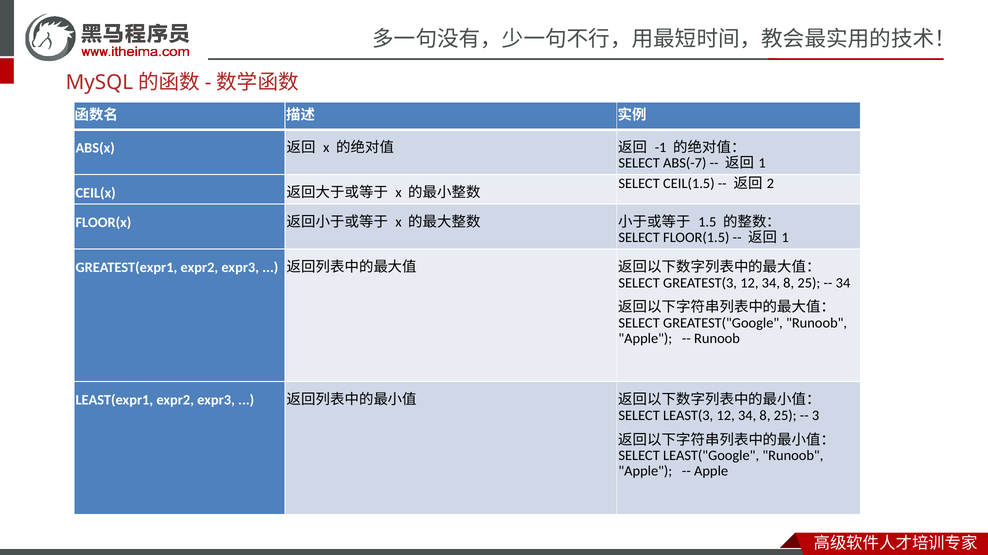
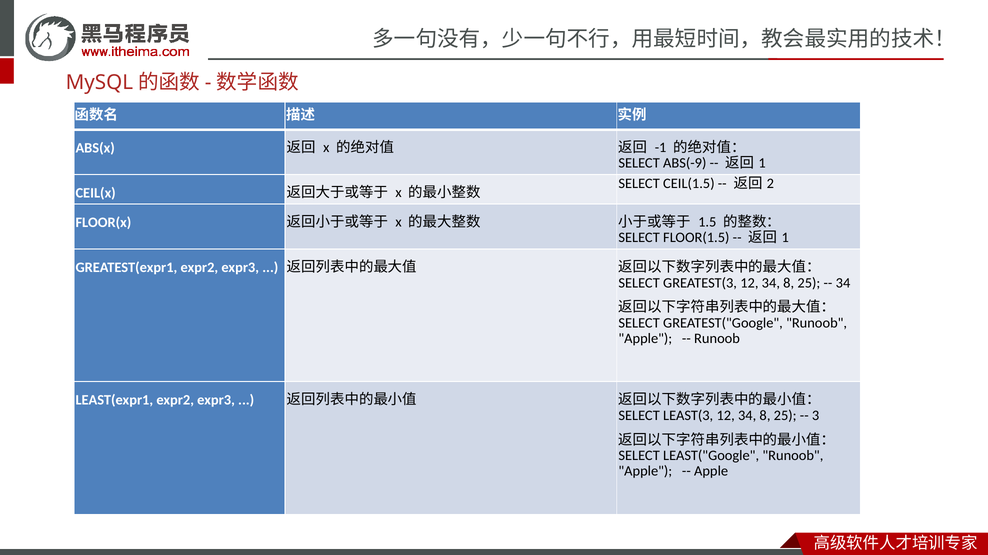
ABS(-7: ABS(-7 -> ABS(-9
